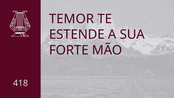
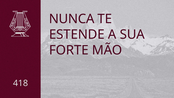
TEMOR: TEMOR -> NUNCA
